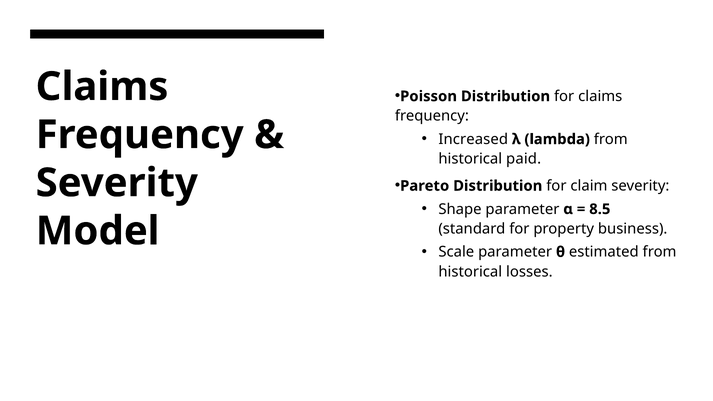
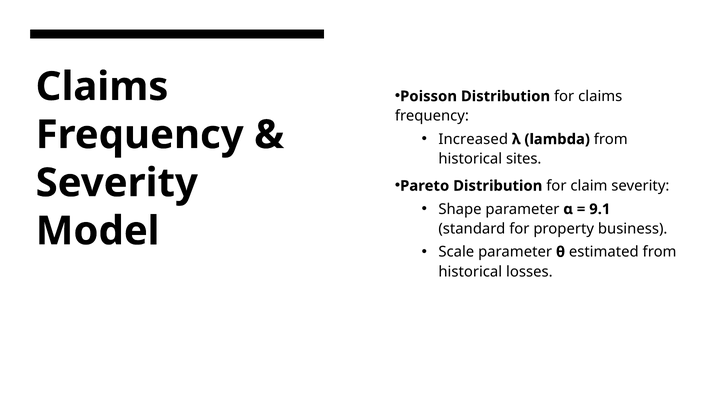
paid: paid -> sites
8.5: 8.5 -> 9.1
